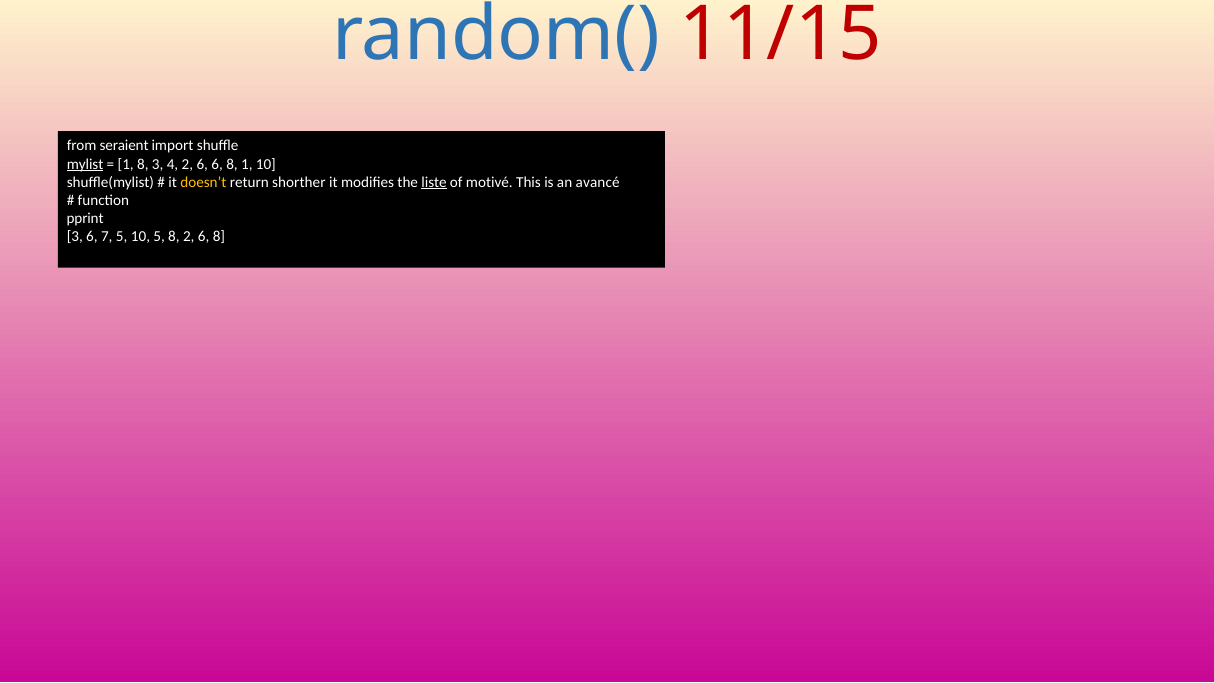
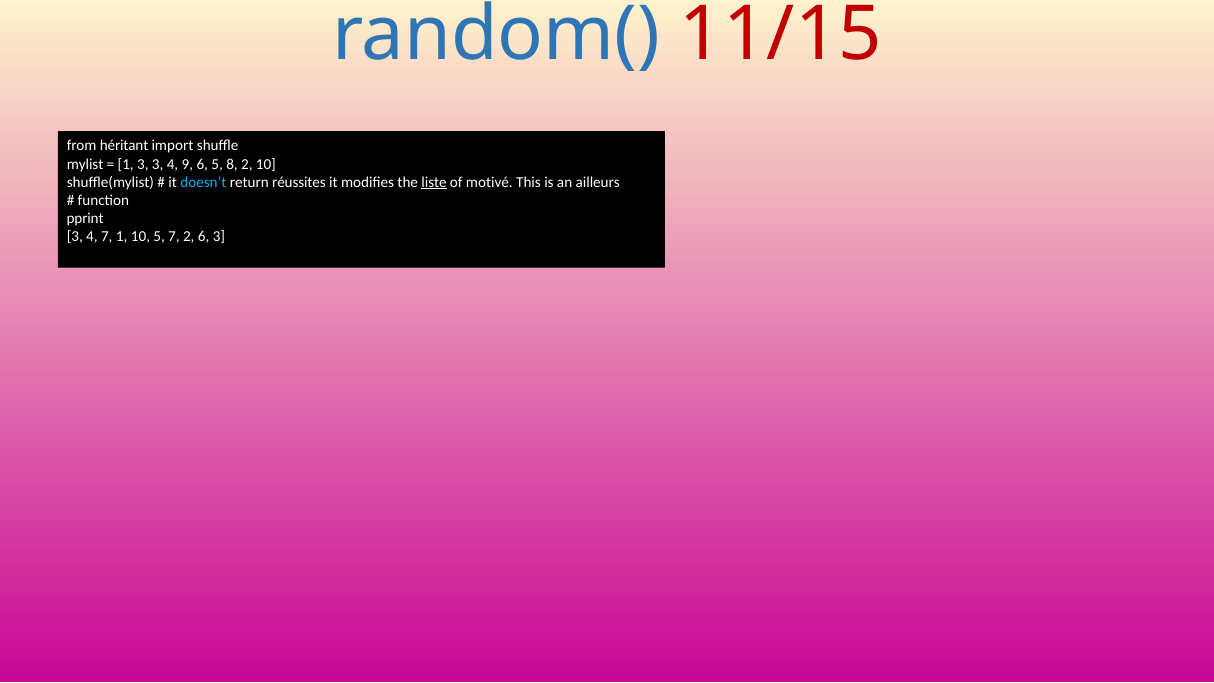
seraient: seraient -> héritant
mylist underline: present -> none
1 8: 8 -> 3
4 2: 2 -> 9
6 6: 6 -> 5
8 1: 1 -> 2
doesn’t colour: yellow -> light blue
shorther: shorther -> réussites
avancé: avancé -> ailleurs
6 at (92, 237): 6 -> 4
7 5: 5 -> 1
5 8: 8 -> 7
2 6 8: 8 -> 3
